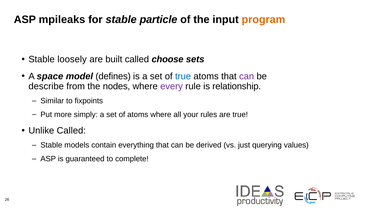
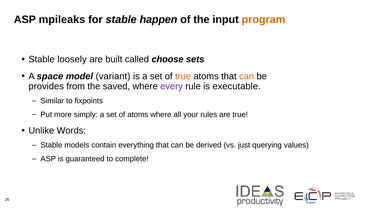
particle: particle -> happen
defines: defines -> variant
true at (183, 76) colour: blue -> orange
can at (247, 76) colour: purple -> orange
describe: describe -> provides
nodes: nodes -> saved
relationship: relationship -> executable
Unlike Called: Called -> Words
